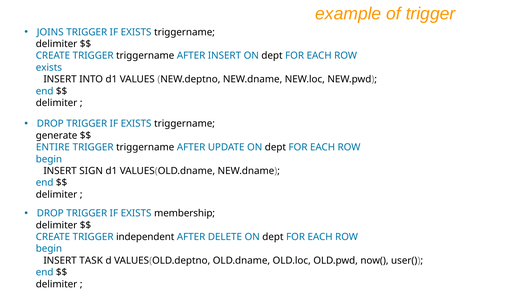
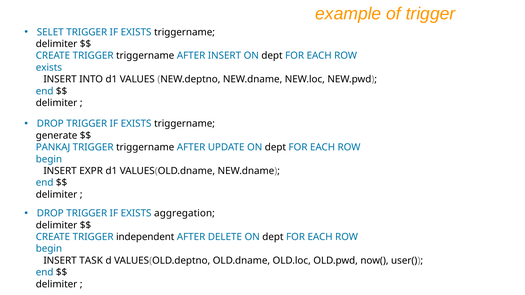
JOINS: JOINS -> SELET
ENTIRE: ENTIRE -> PANKAJ
SIGN: SIGN -> EXPR
membership: membership -> aggregation
